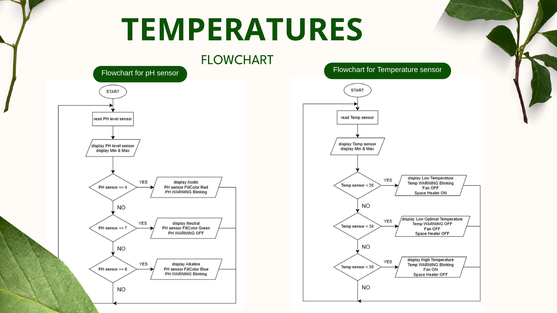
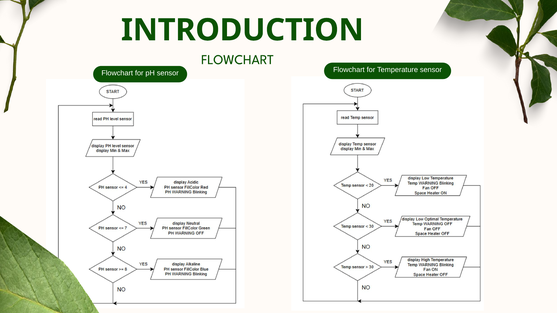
TEMPERATURES: TEMPERATURES -> INTRODUCTION
